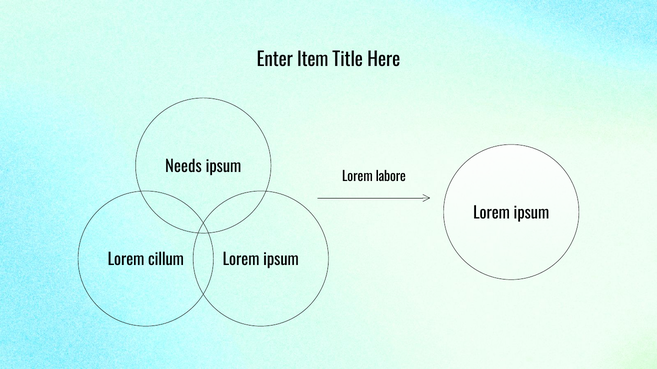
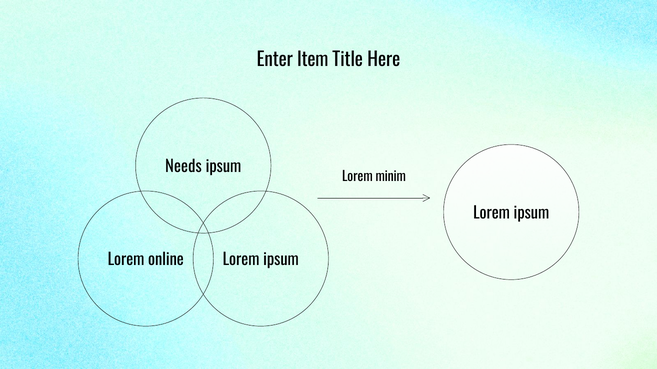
labore: labore -> minim
cillum: cillum -> online
